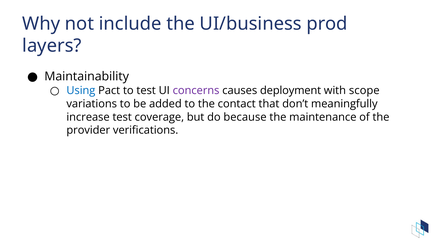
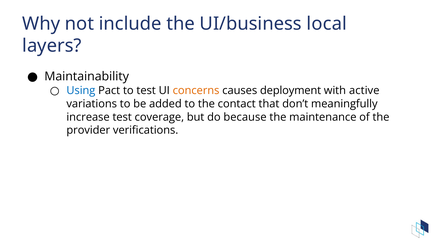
prod: prod -> local
concerns colour: purple -> orange
scope: scope -> active
